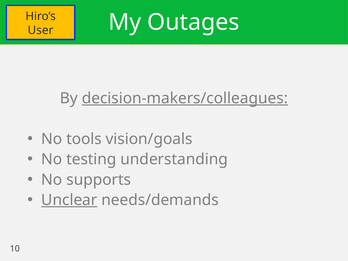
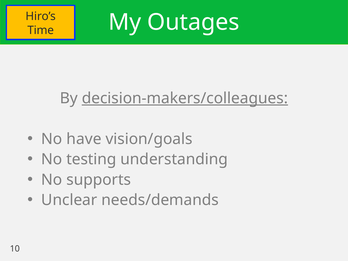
User: User -> Time
tools: tools -> have
Unclear underline: present -> none
